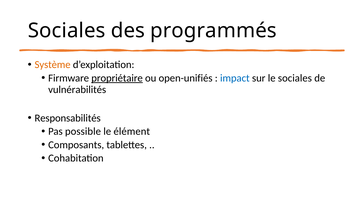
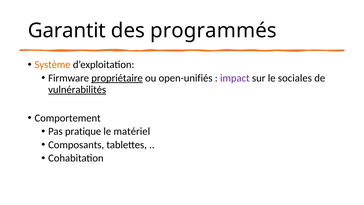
Sociales at (67, 31): Sociales -> Garantit
impact colour: blue -> purple
vulnérabilités underline: none -> present
Responsabilités: Responsabilités -> Comportement
possible: possible -> pratique
élément: élément -> matériel
